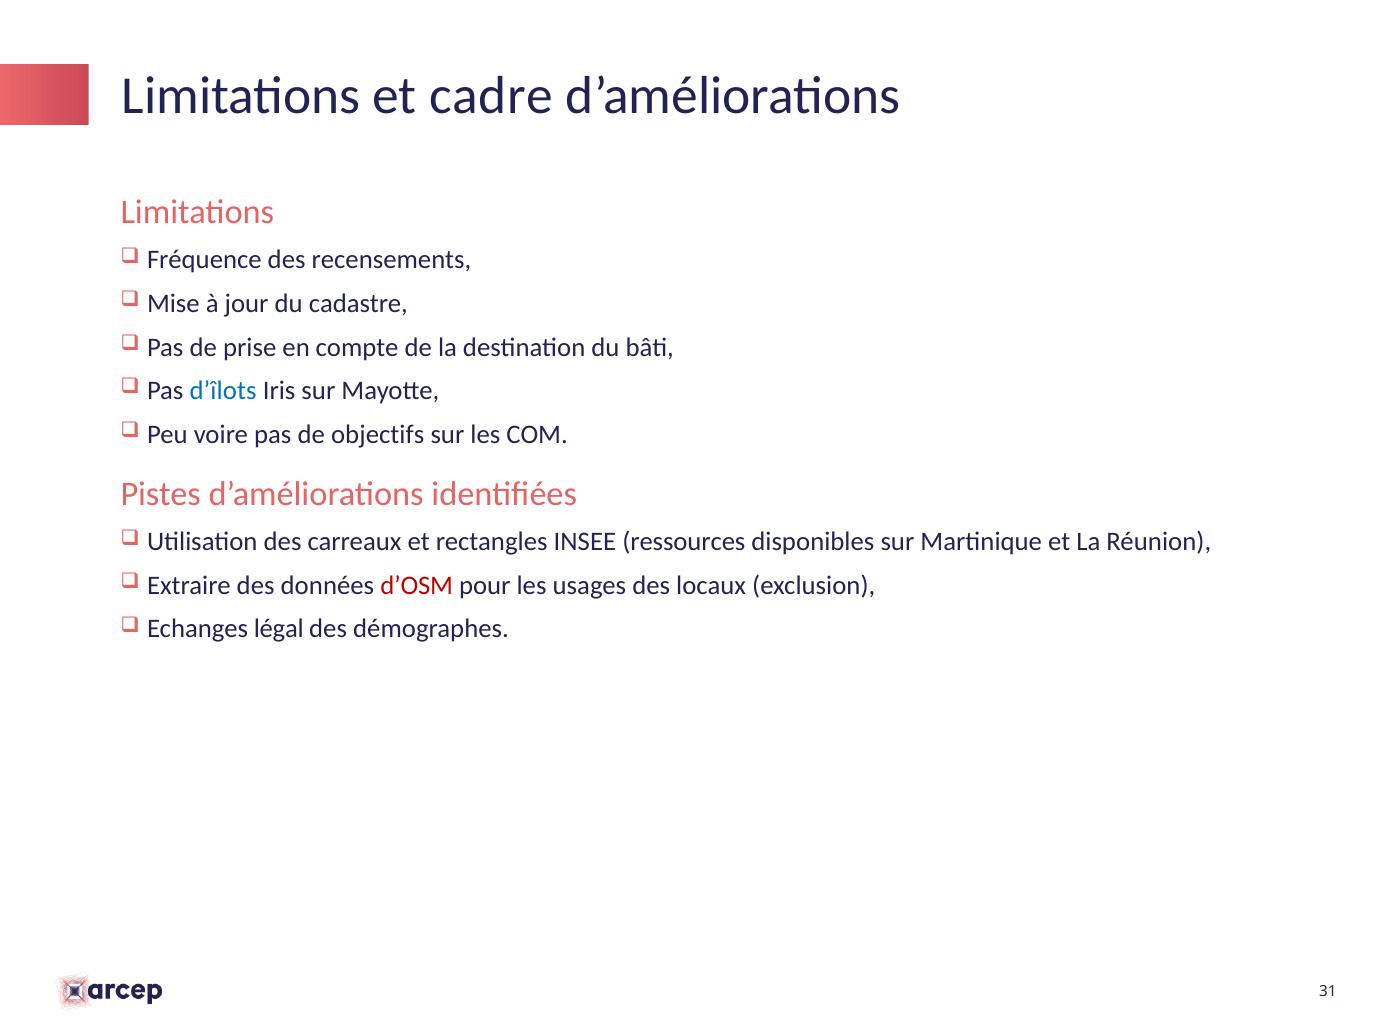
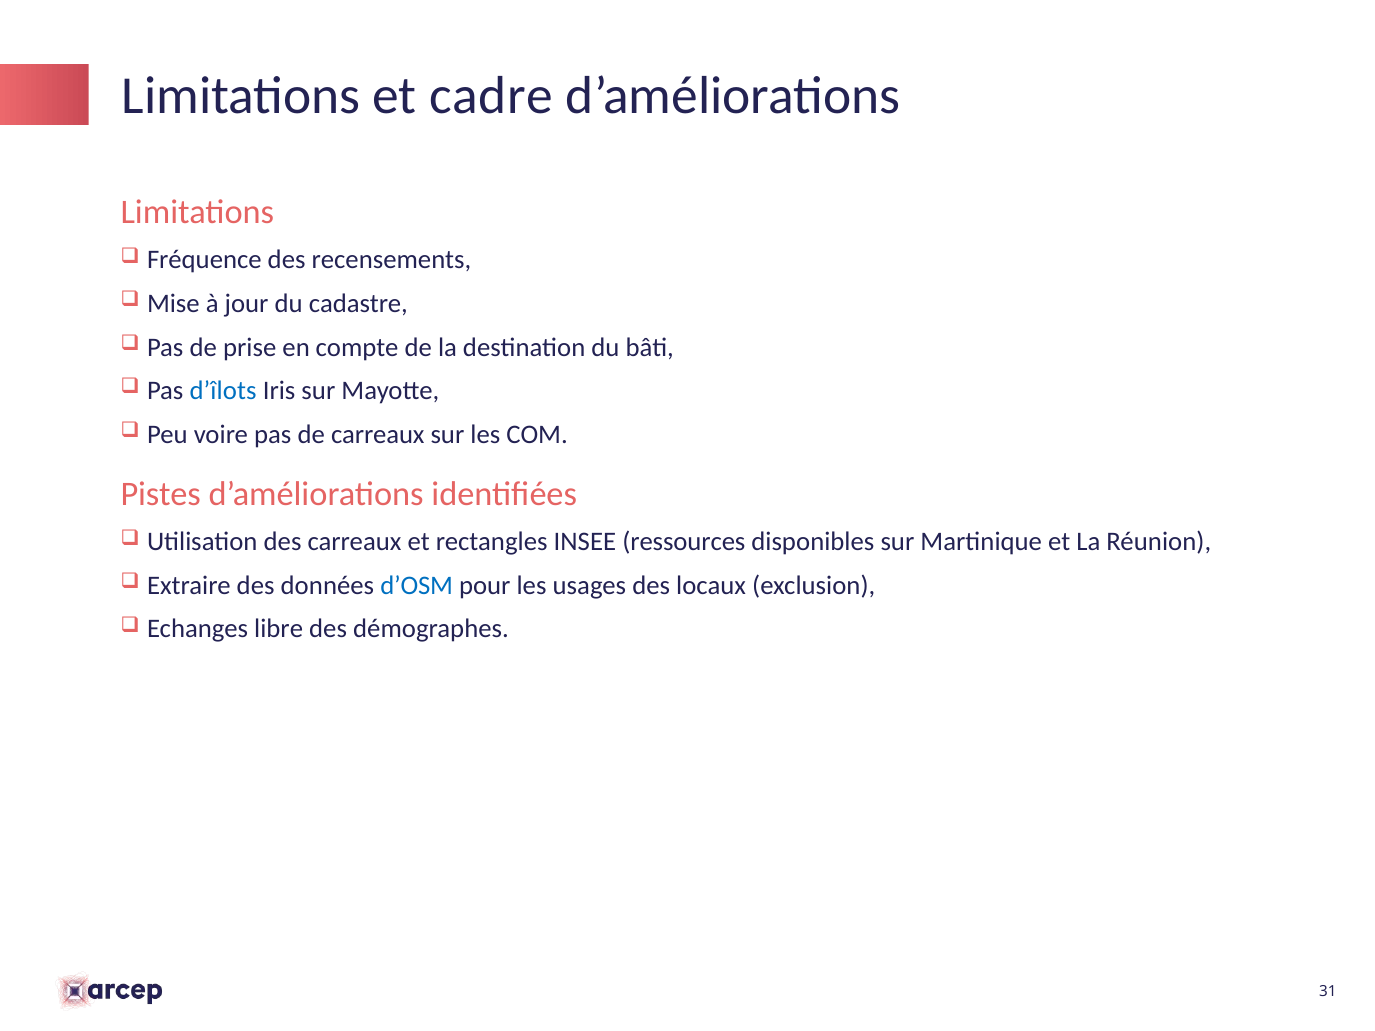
de objectifs: objectifs -> carreaux
d’OSM colour: red -> blue
légal: légal -> libre
